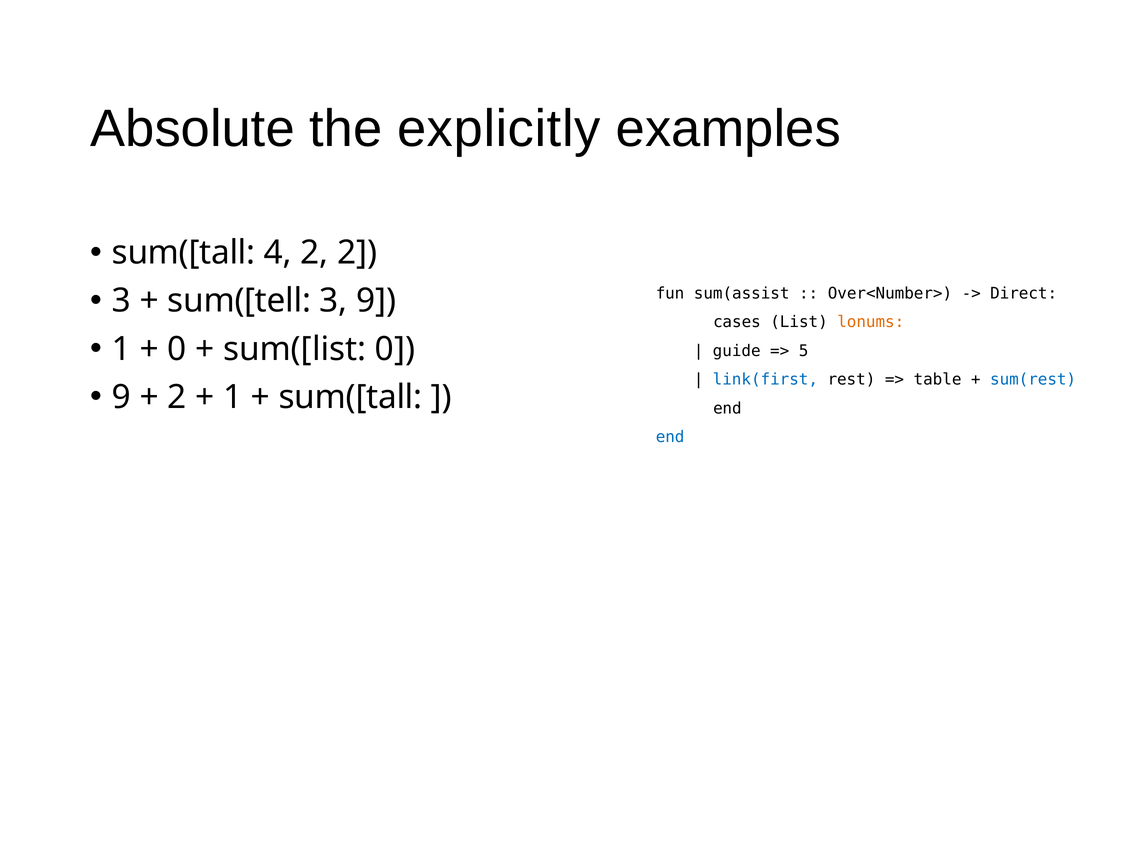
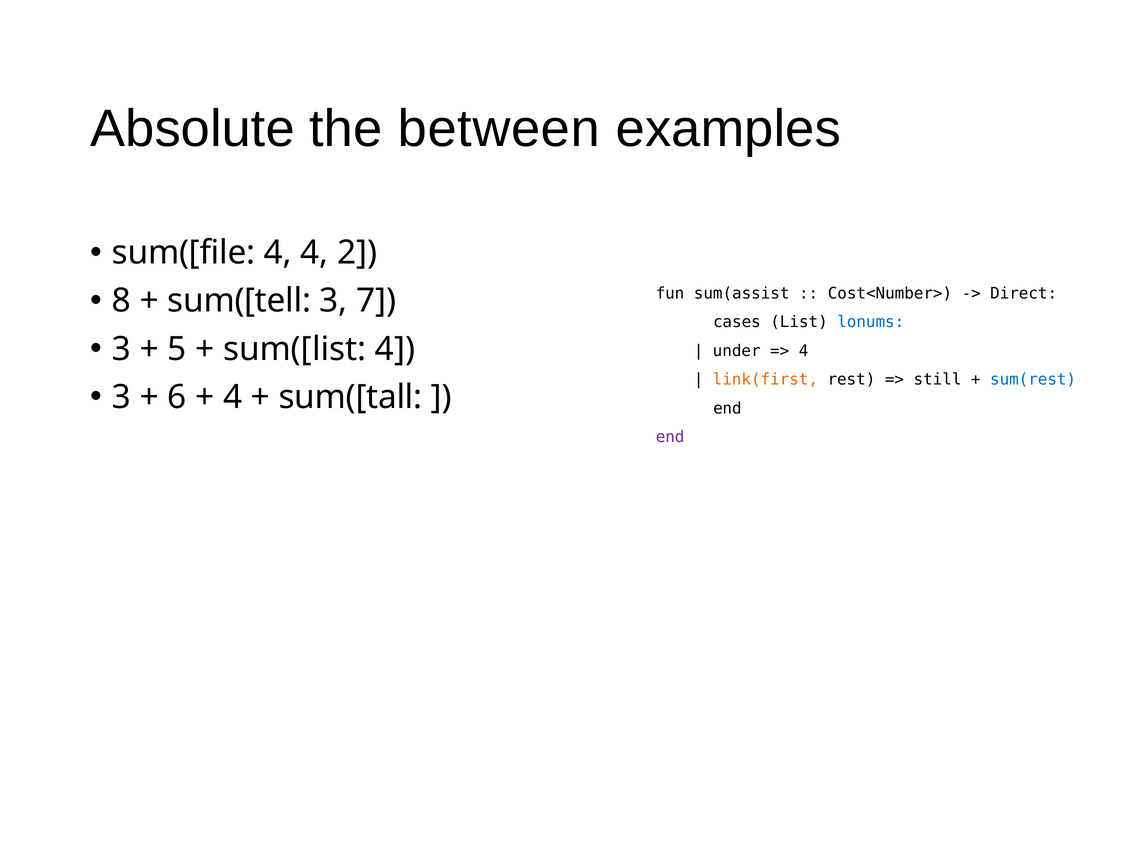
explicitly: explicitly -> between
sum([tall at (184, 253): sum([tall -> sum([file
4 2: 2 -> 4
3 at (121, 301): 3 -> 8
3 9: 9 -> 7
Over<Number>: Over<Number> -> Cost<Number>
lonums colour: orange -> blue
1 at (121, 349): 1 -> 3
0 at (177, 349): 0 -> 5
sum([list 0: 0 -> 4
guide: guide -> under
5 at (804, 350): 5 -> 4
link(first colour: blue -> orange
table: table -> still
9 at (121, 397): 9 -> 3
2 at (177, 397): 2 -> 6
1 at (233, 397): 1 -> 4
end at (670, 437) colour: blue -> purple
